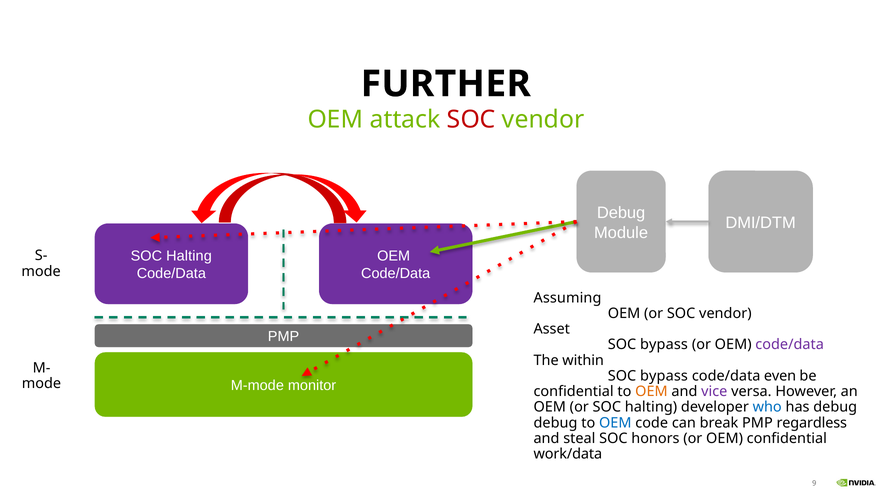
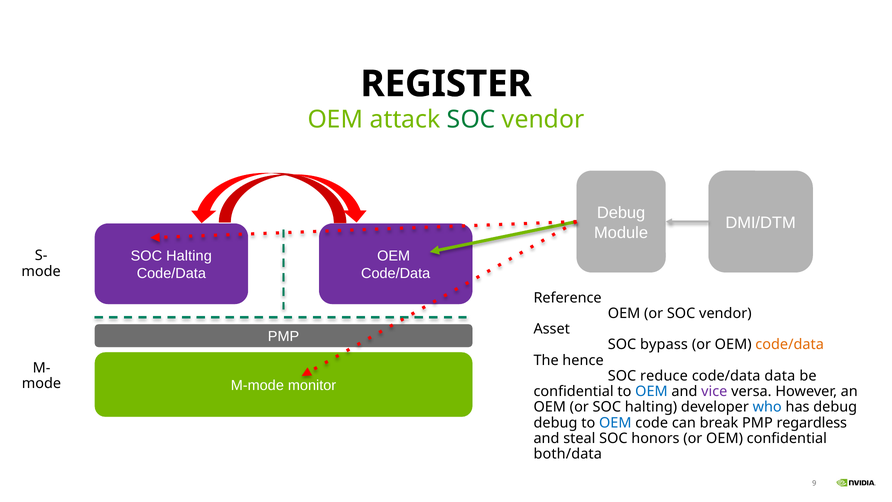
FURTHER: FURTHER -> REGISTER
SOC at (471, 119) colour: red -> green
Assuming: Assuming -> Reference
code/data at (790, 344) colour: purple -> orange
within: within -> hence
bypass at (664, 376): bypass -> reduce
even: even -> data
OEM at (651, 391) colour: orange -> blue
work/data: work/data -> both/data
